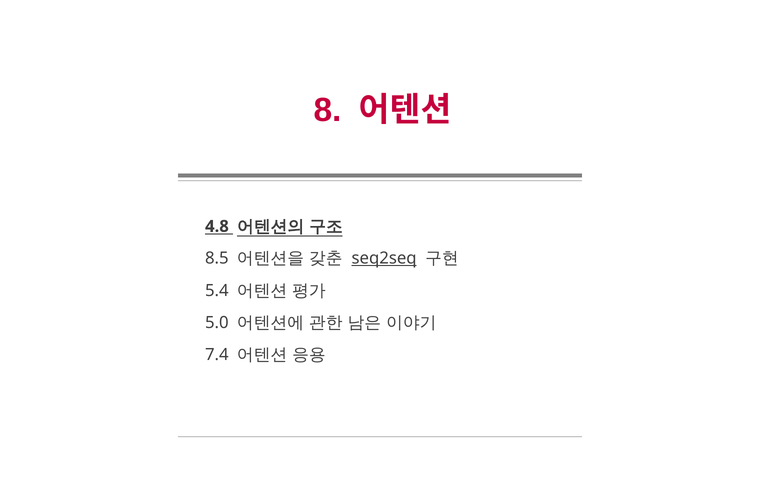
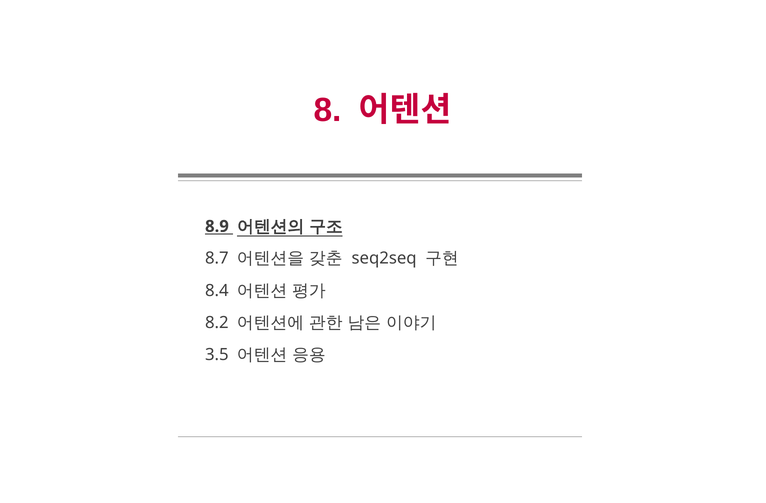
4.8: 4.8 -> 8.9
8.5: 8.5 -> 8.7
seq2seq underline: present -> none
5.4: 5.4 -> 8.4
5.0: 5.0 -> 8.2
7.4: 7.4 -> 3.5
